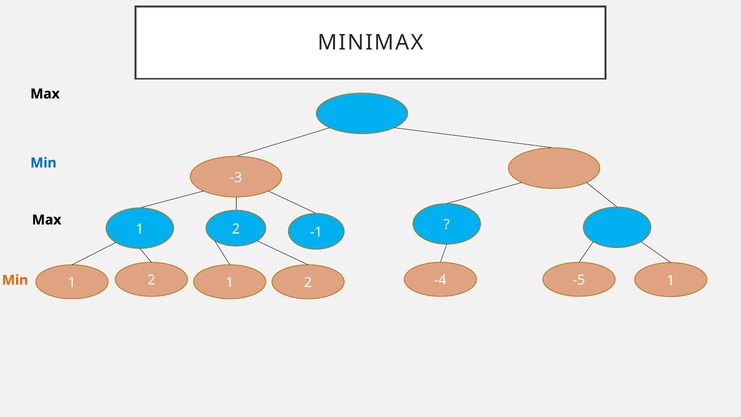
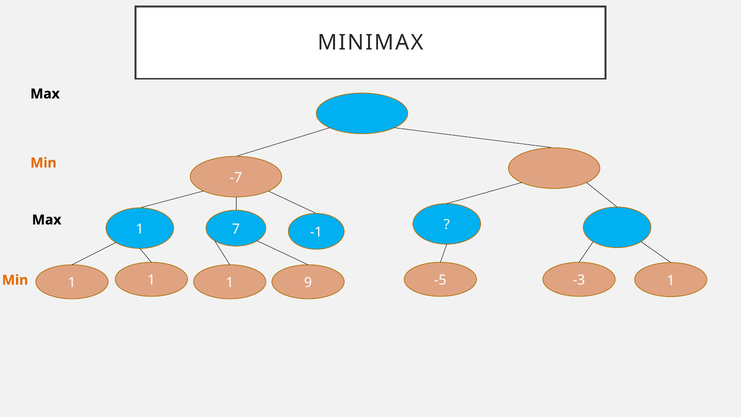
Min at (43, 163) colour: blue -> orange
-3: -3 -> -7
2 at (236, 229): 2 -> 7
-4: -4 -> -5
-5: -5 -> -3
2 at (151, 280): 2 -> 1
2 at (308, 283): 2 -> 9
